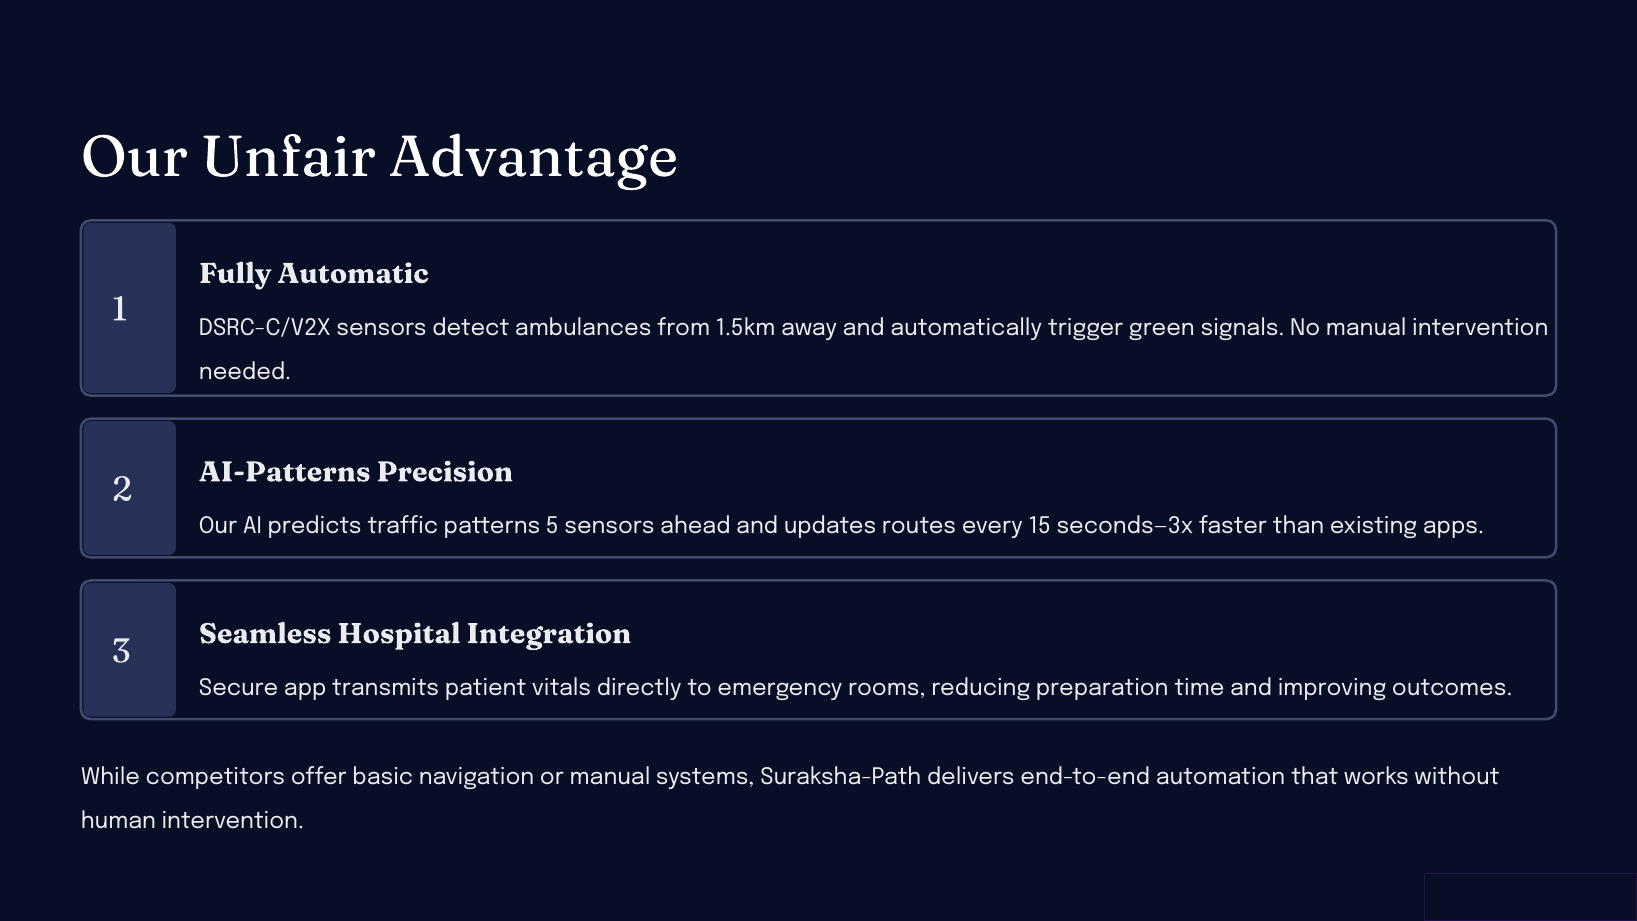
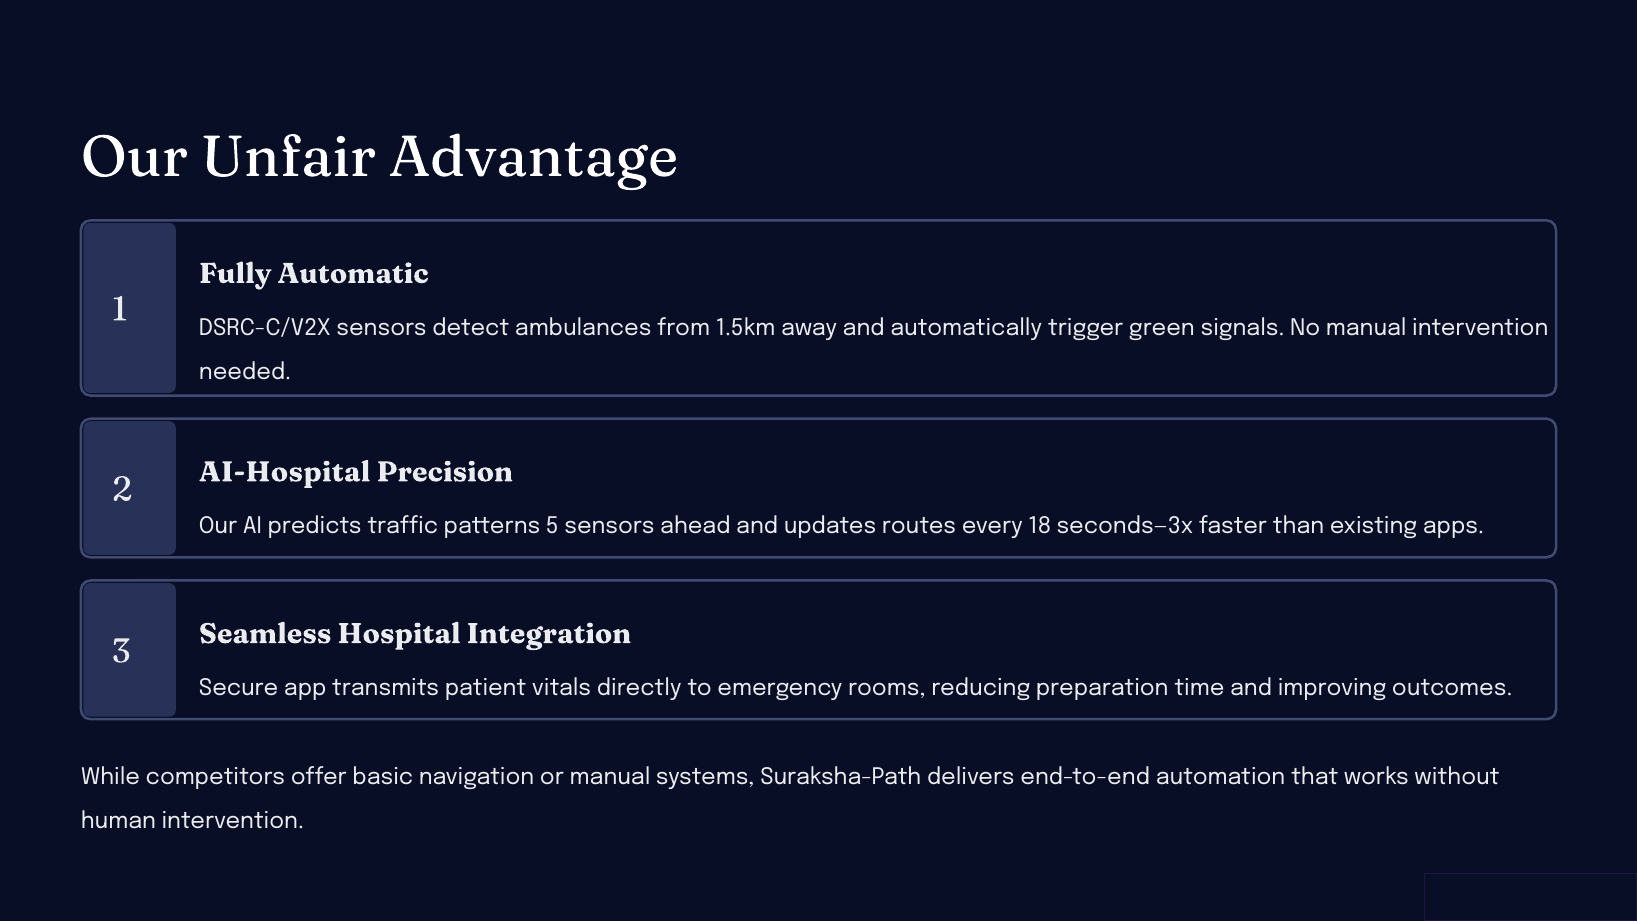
AI-Patterns: AI-Patterns -> AI-Hospital
15: 15 -> 18
